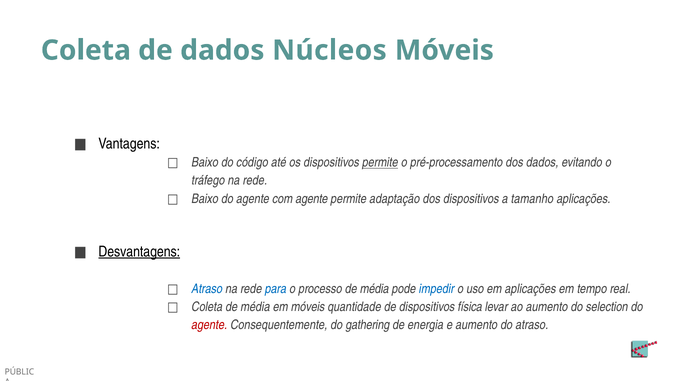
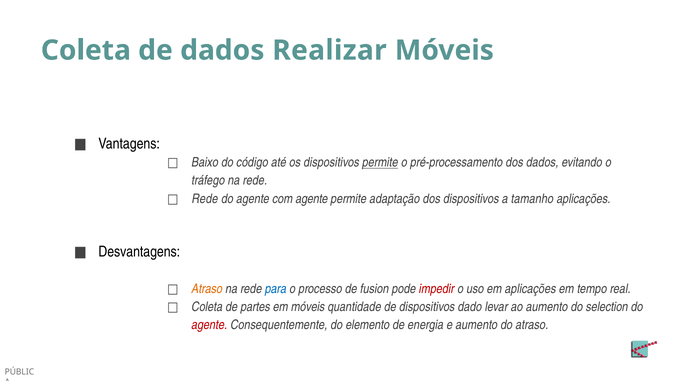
Núcleos: Núcleos -> Realizar
Baixo at (205, 199): Baixo -> Rede
Desvantagens underline: present -> none
Atraso at (207, 289) colour: blue -> orange
processo de média: média -> fusion
impedir colour: blue -> red
Coleta de média: média -> partes
física: física -> dado
gathering: gathering -> elemento
